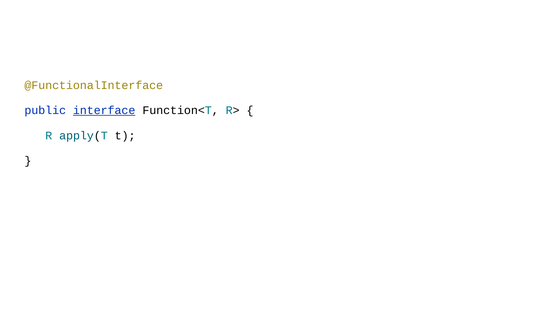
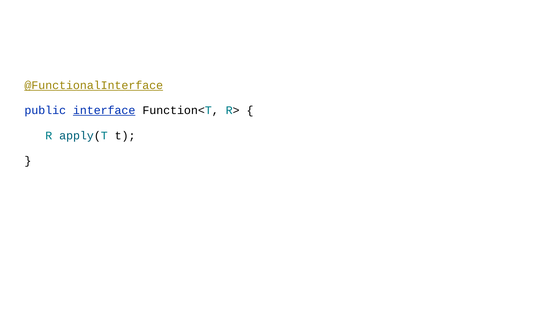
@FunctionalInterface underline: none -> present
